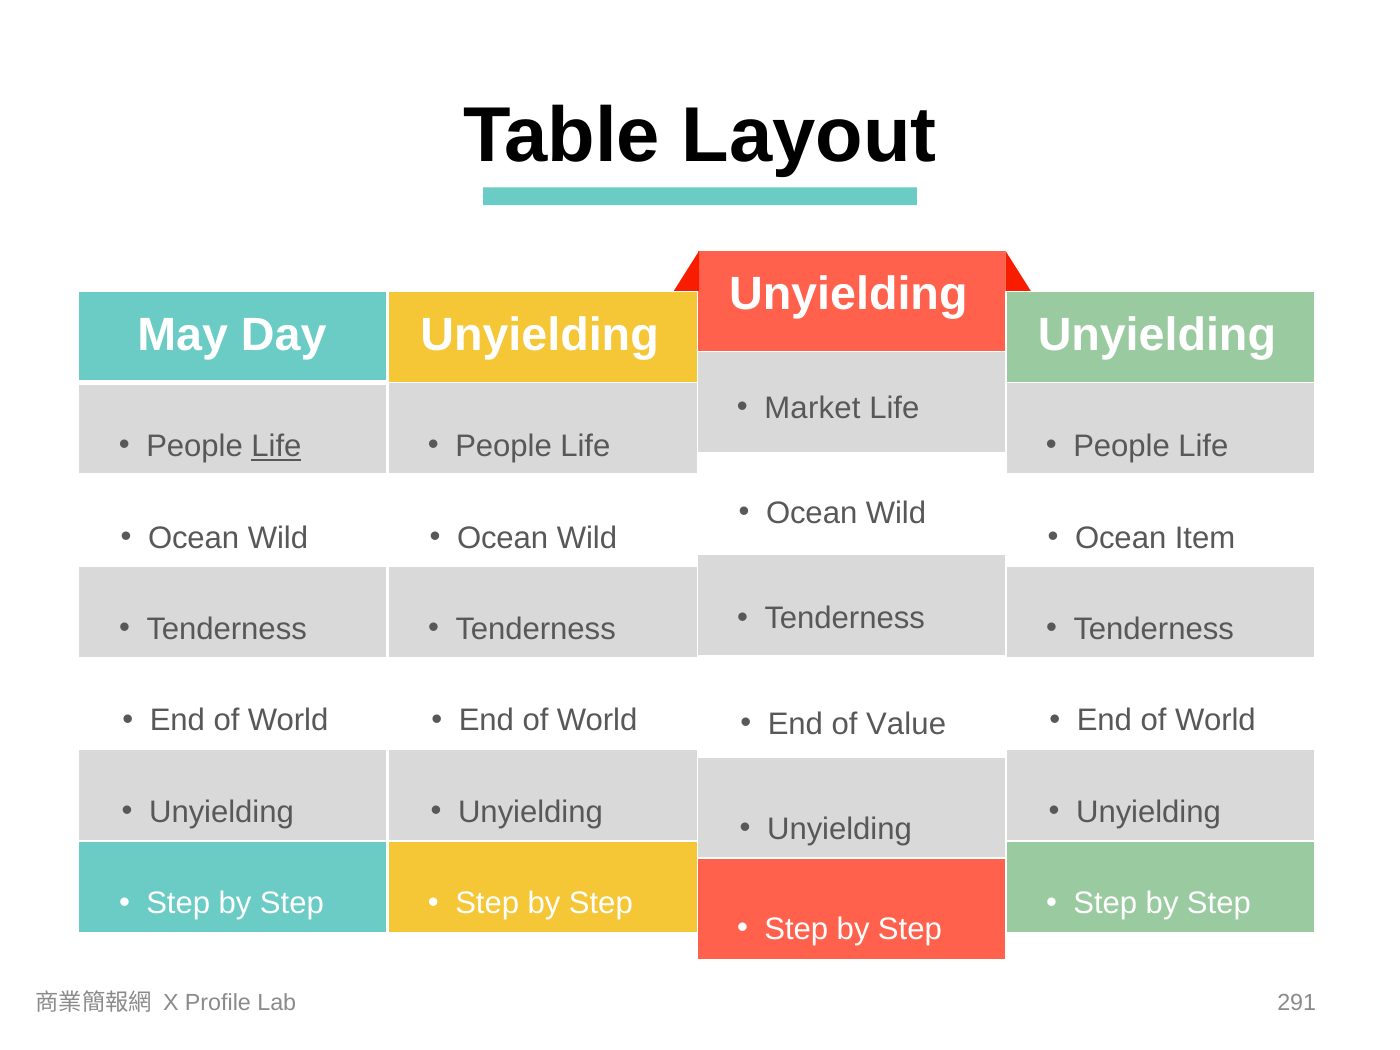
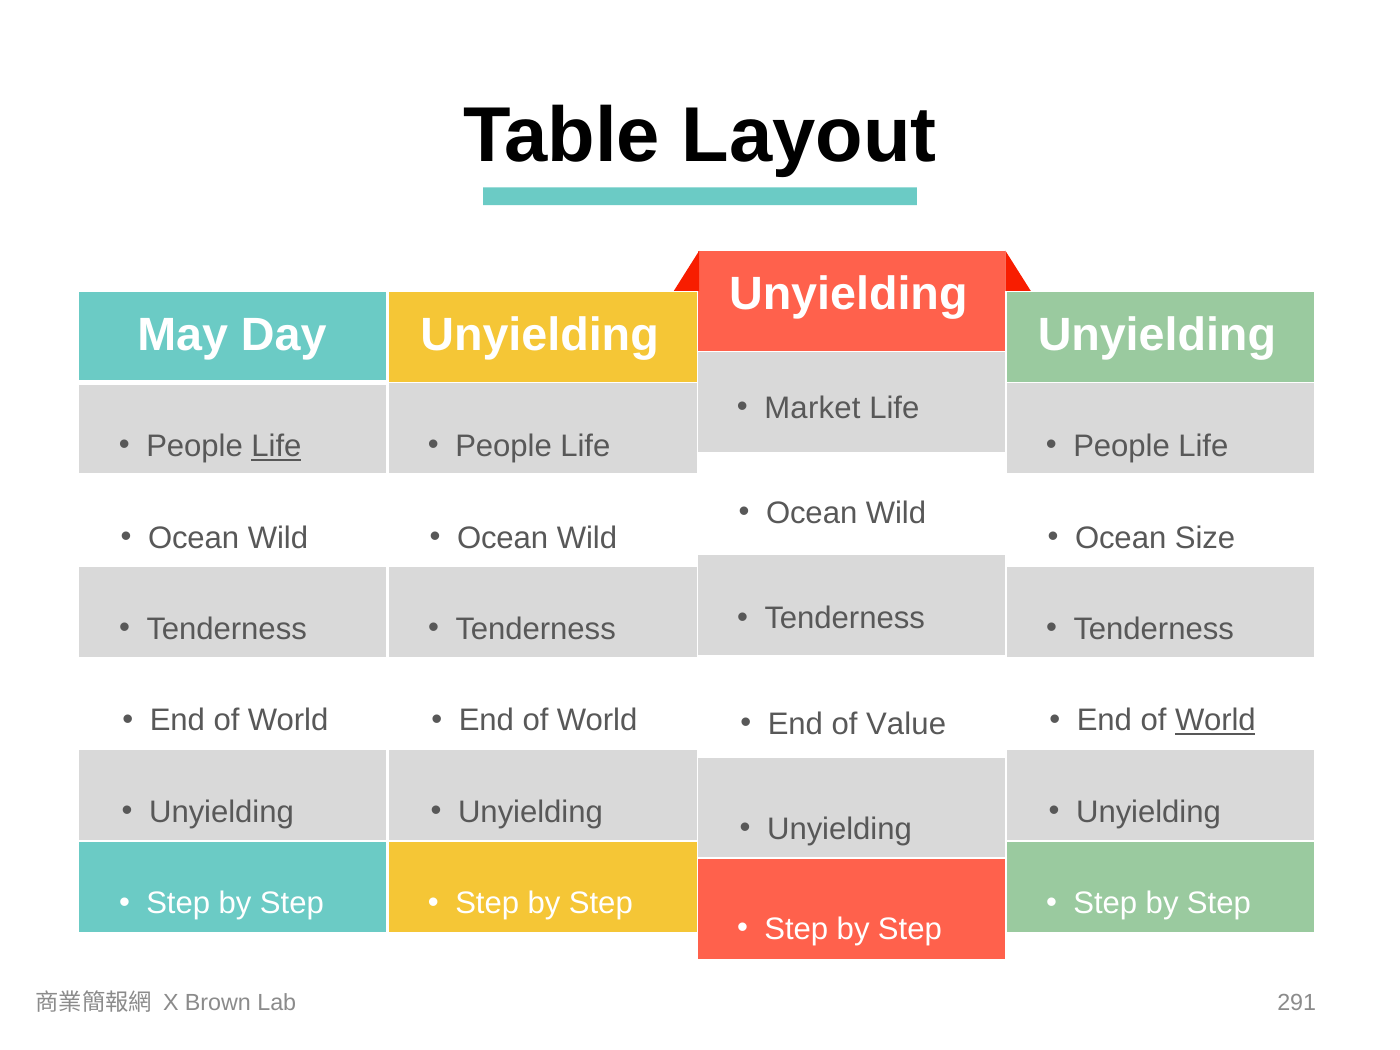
Item: Item -> Size
World at (1215, 721) underline: none -> present
Profile: Profile -> Brown
